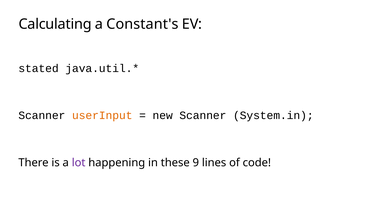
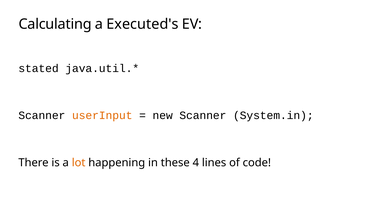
Constant's: Constant's -> Executed's
lot colour: purple -> orange
9: 9 -> 4
